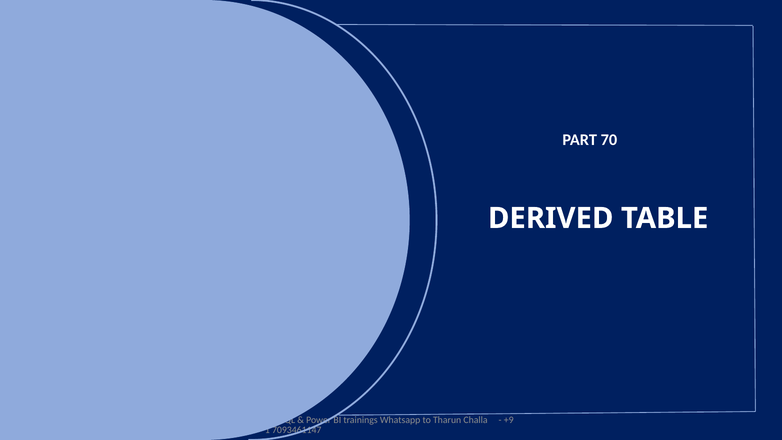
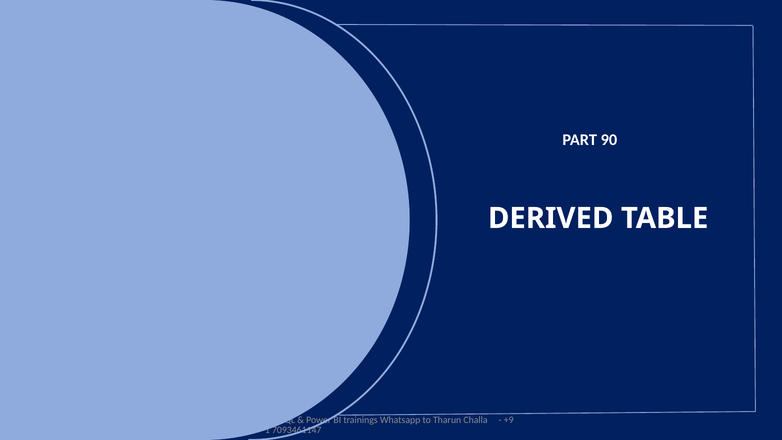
70: 70 -> 90
